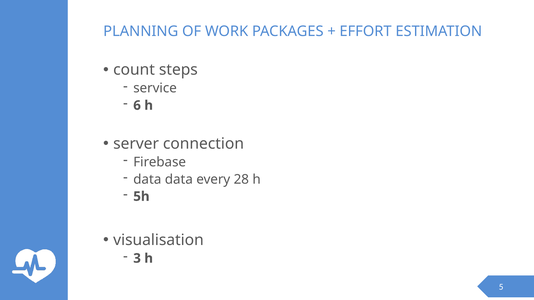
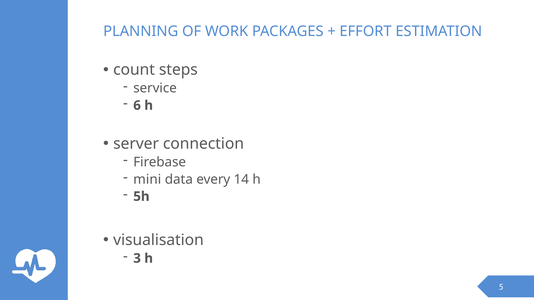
data at (147, 179): data -> mini
28: 28 -> 14
